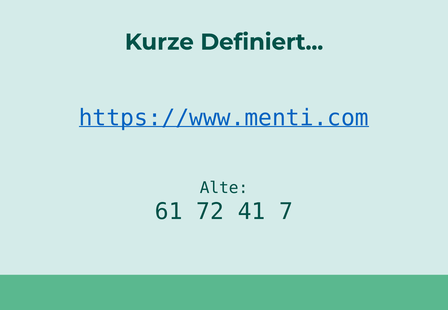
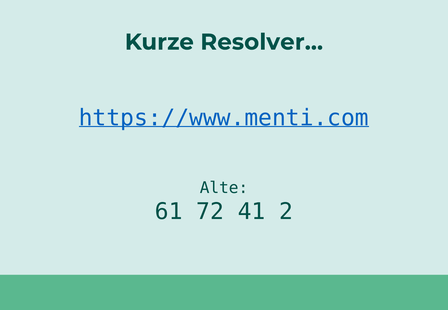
Definiert: Definiert -> Resolver
7: 7 -> 2
